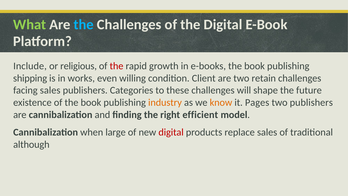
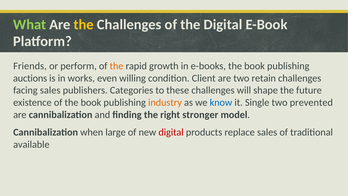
the at (84, 25) colour: light blue -> yellow
Include: Include -> Friends
religious: religious -> perform
the at (117, 66) colour: red -> orange
shipping: shipping -> auctions
know colour: orange -> blue
Pages: Pages -> Single
two publishers: publishers -> prevented
efficient: efficient -> stronger
although: although -> available
